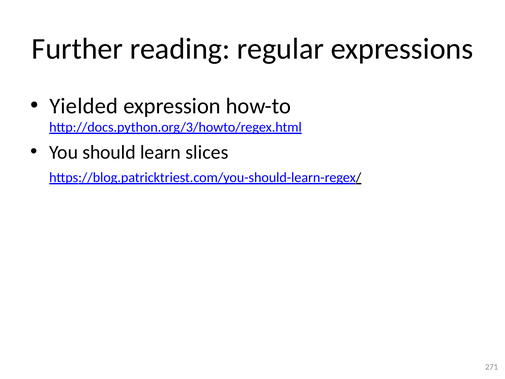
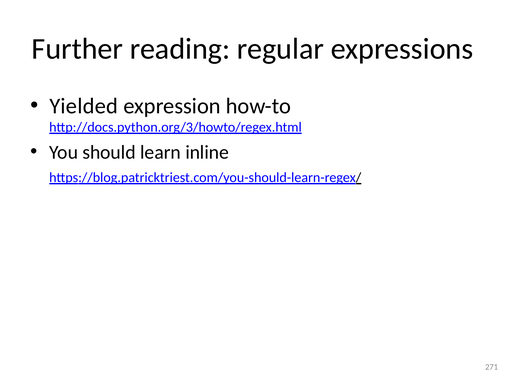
slices: slices -> inline
